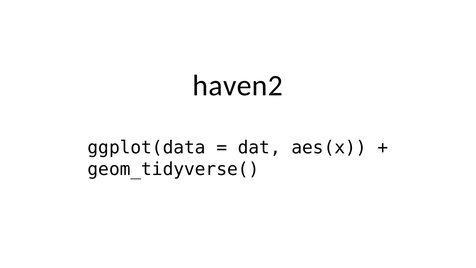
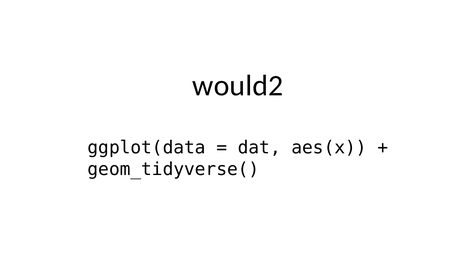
haven2: haven2 -> would2
